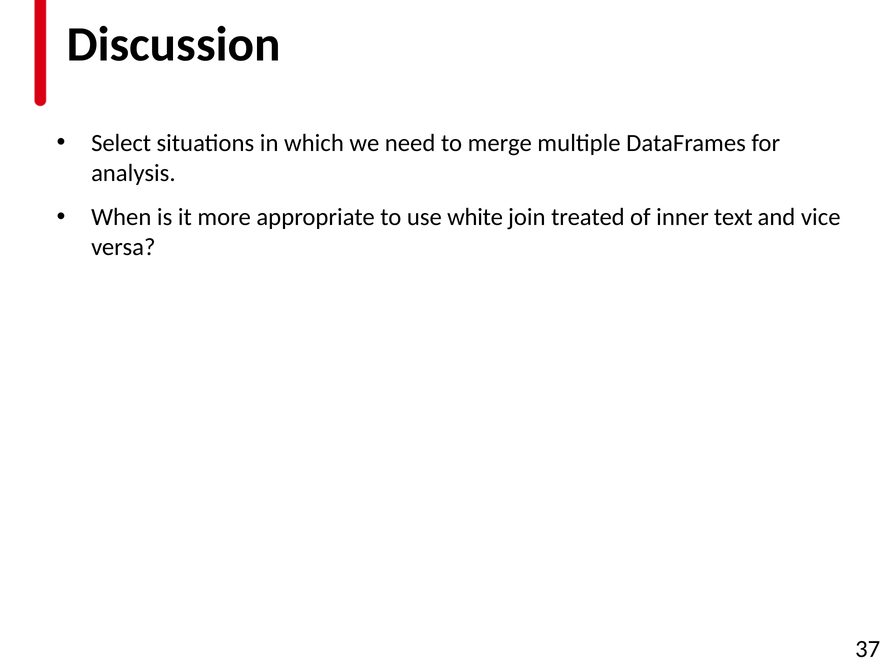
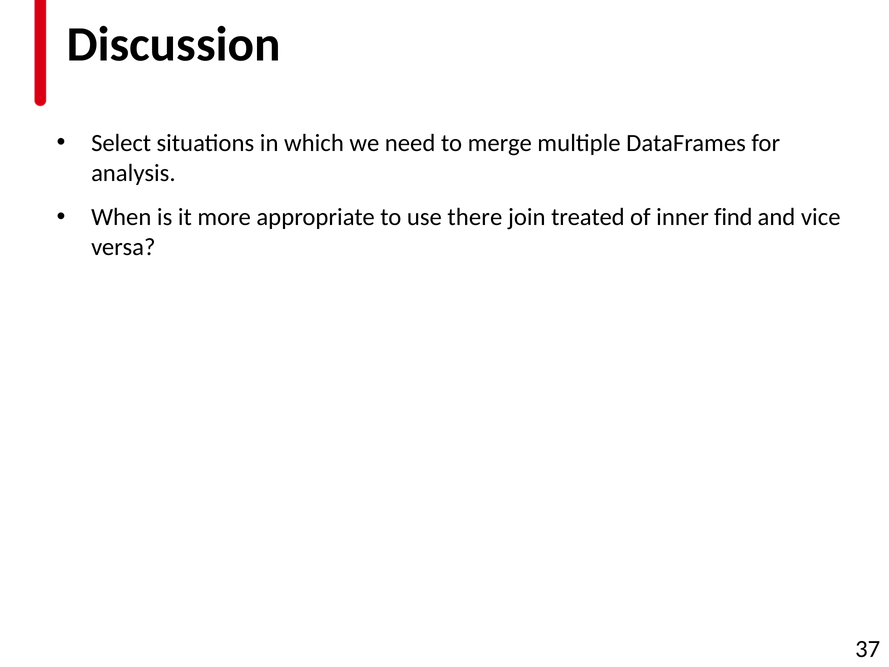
white: white -> there
text: text -> find
